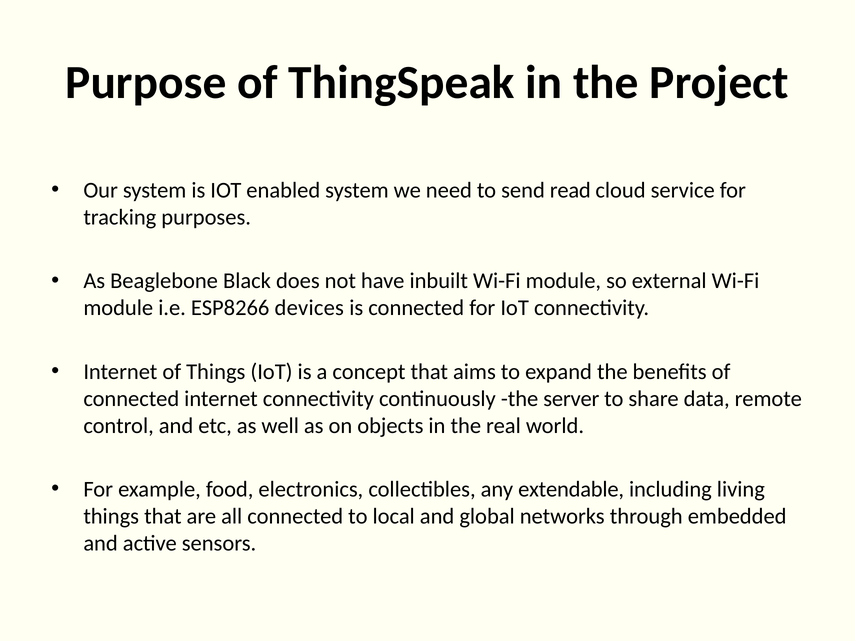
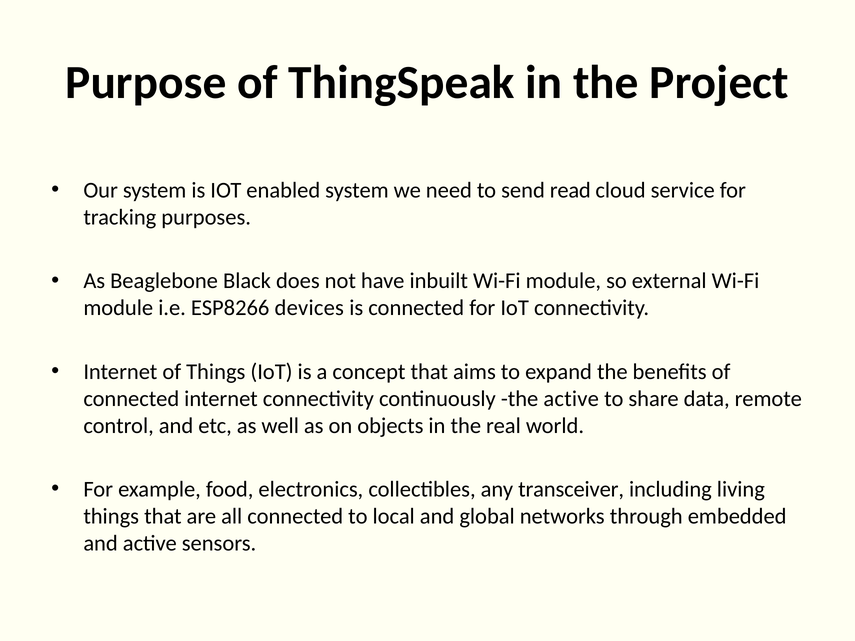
the server: server -> active
extendable: extendable -> transceiver
